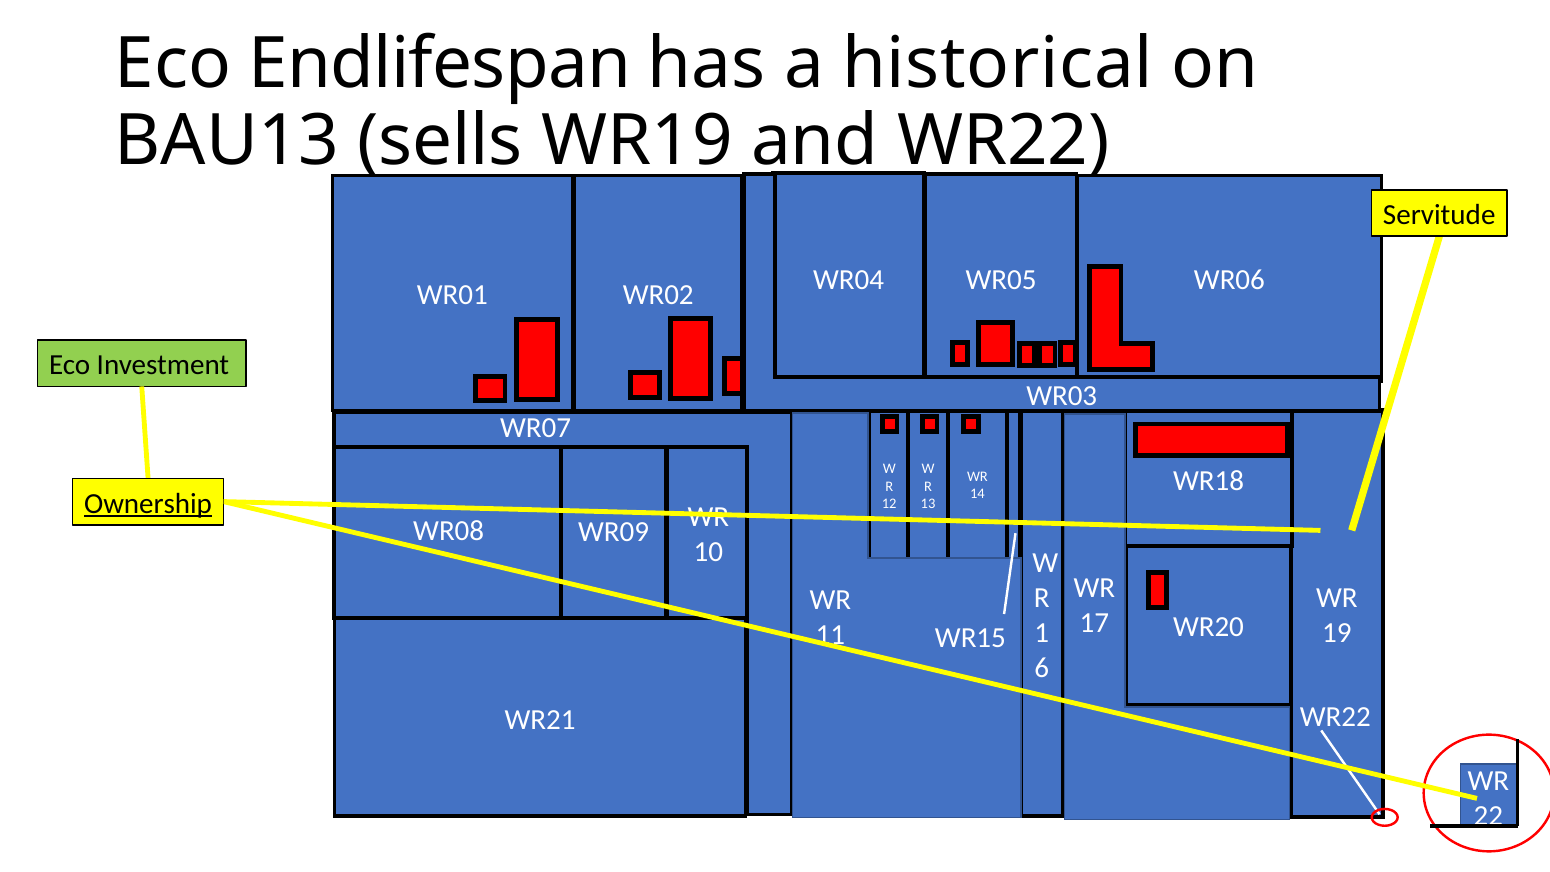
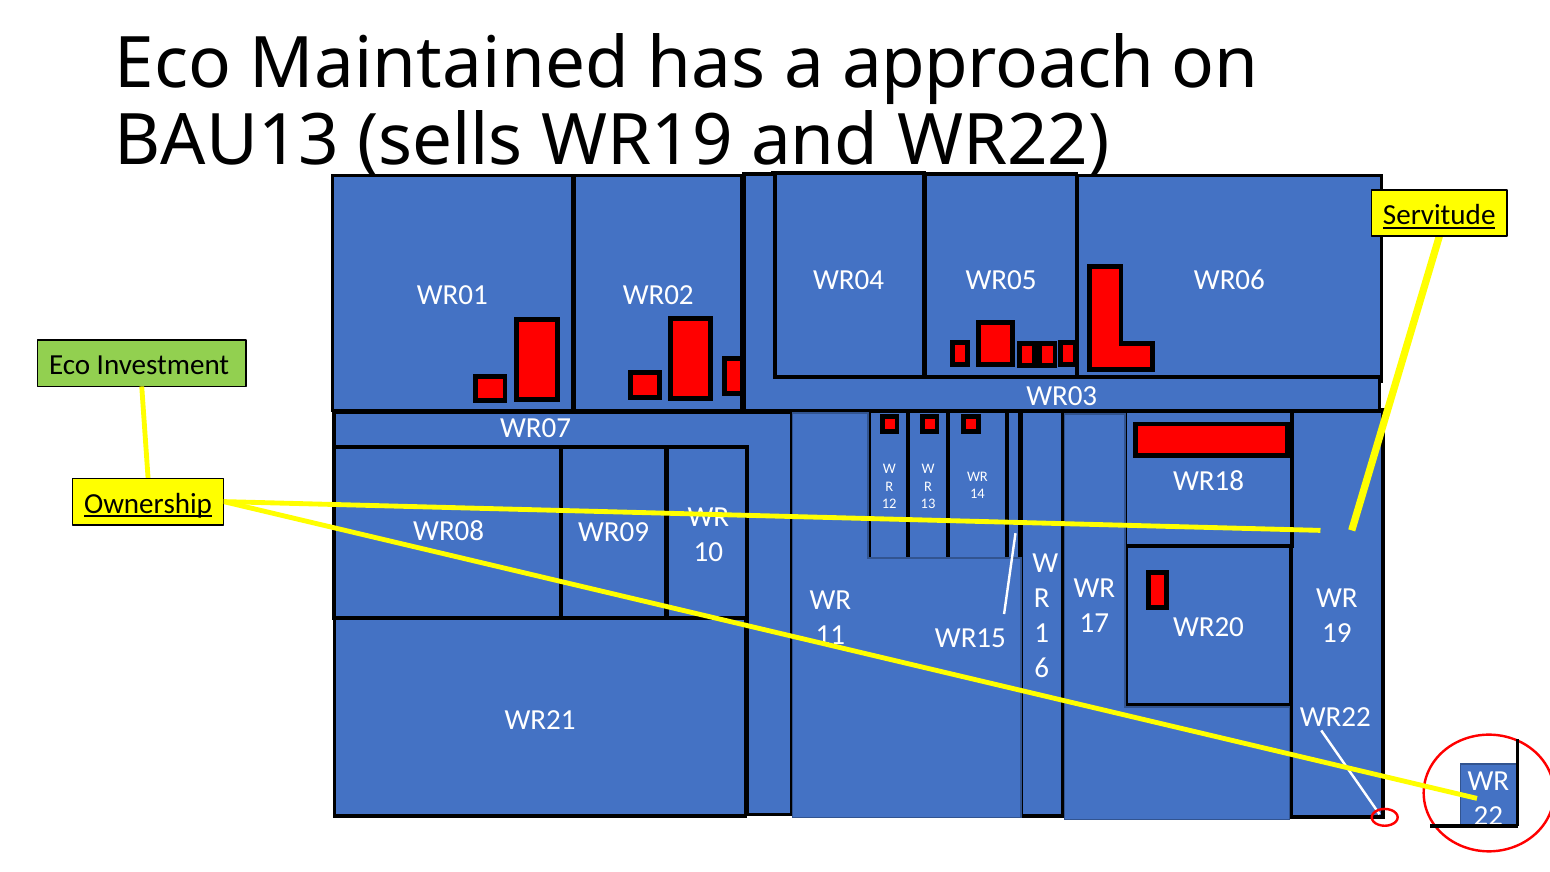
Endlifespan: Endlifespan -> Maintained
historical: historical -> approach
Servitude underline: none -> present
